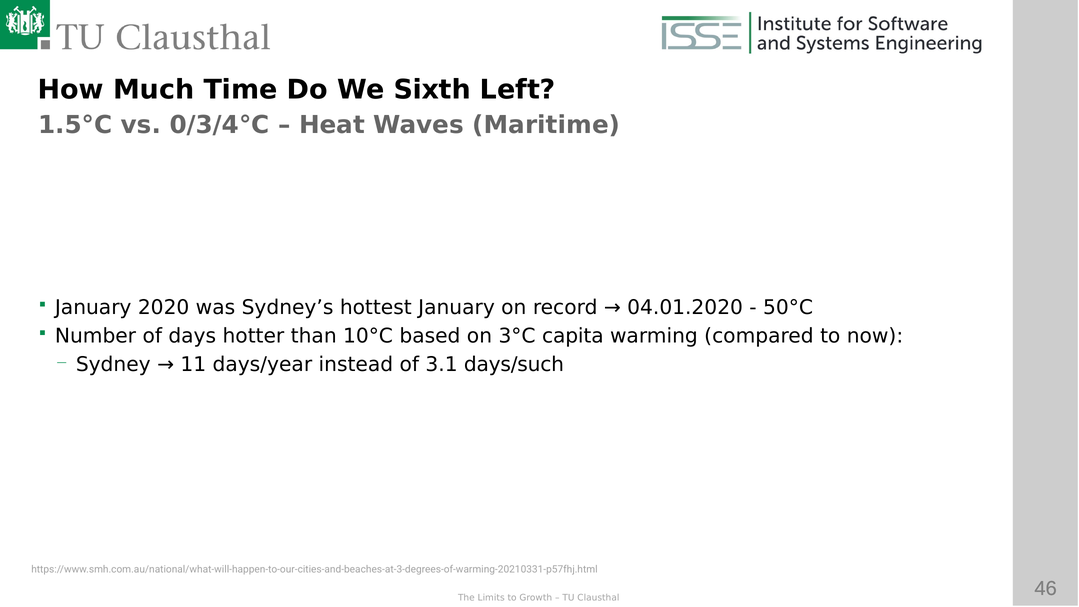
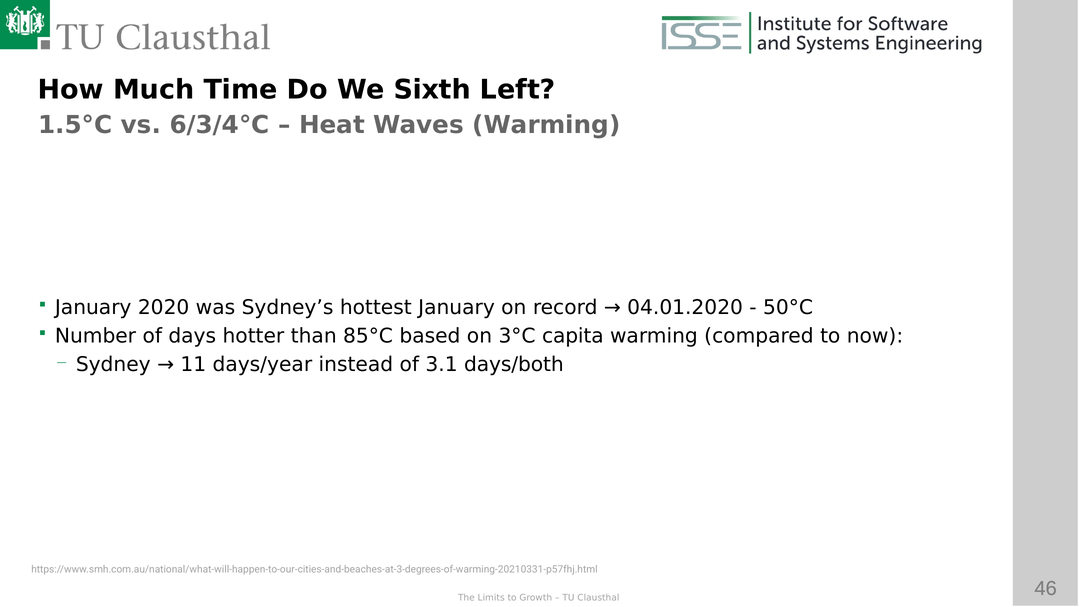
0/3/4°C: 0/3/4°C -> 6/3/4°C
Waves Maritime: Maritime -> Warming
10°C: 10°C -> 85°C
days/such: days/such -> days/both
